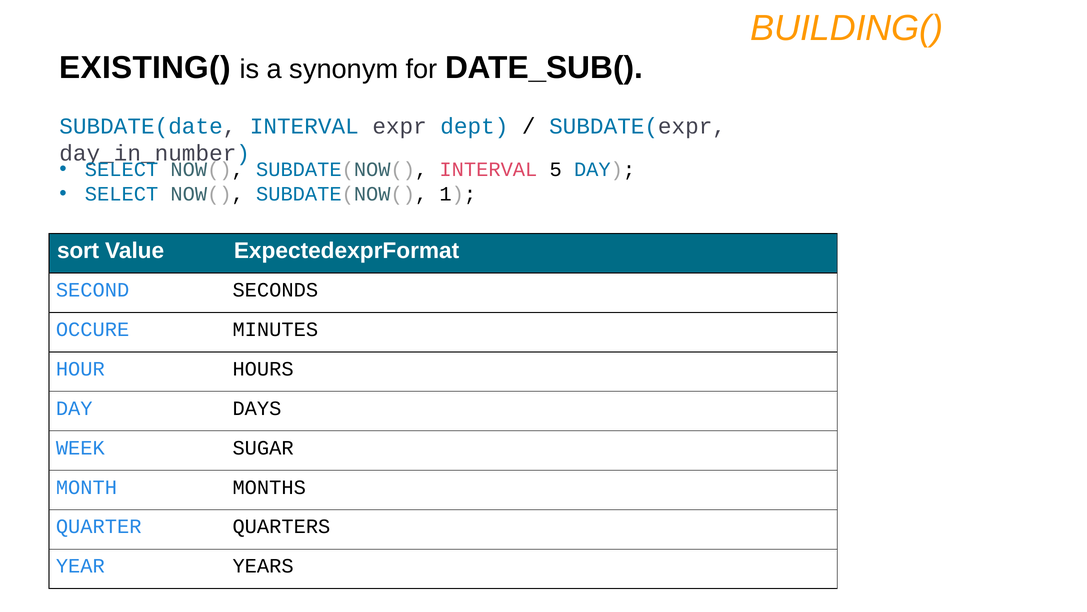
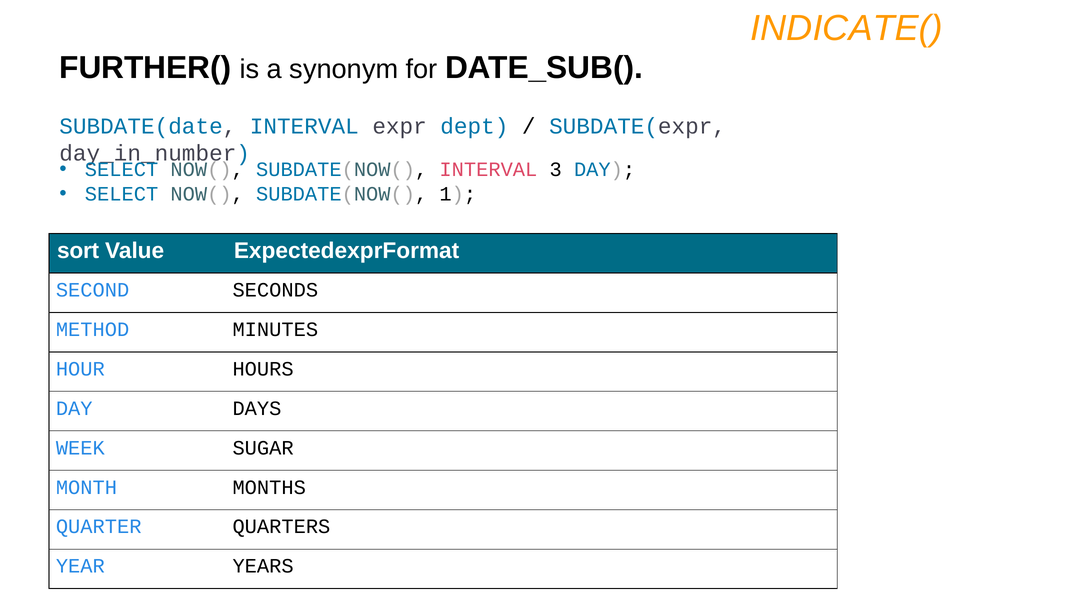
BUILDING(: BUILDING( -> INDICATE(
EXISTING(: EXISTING( -> FURTHER(
5: 5 -> 3
OCCURE: OCCURE -> METHOD
